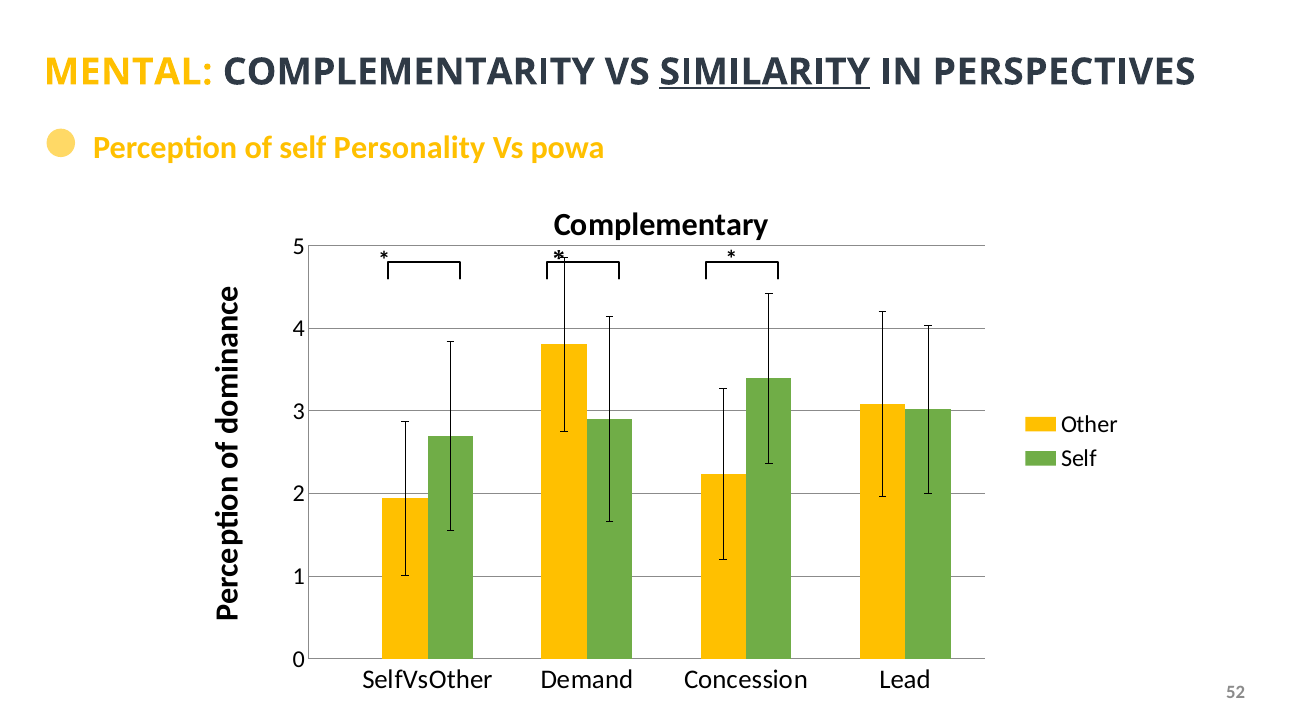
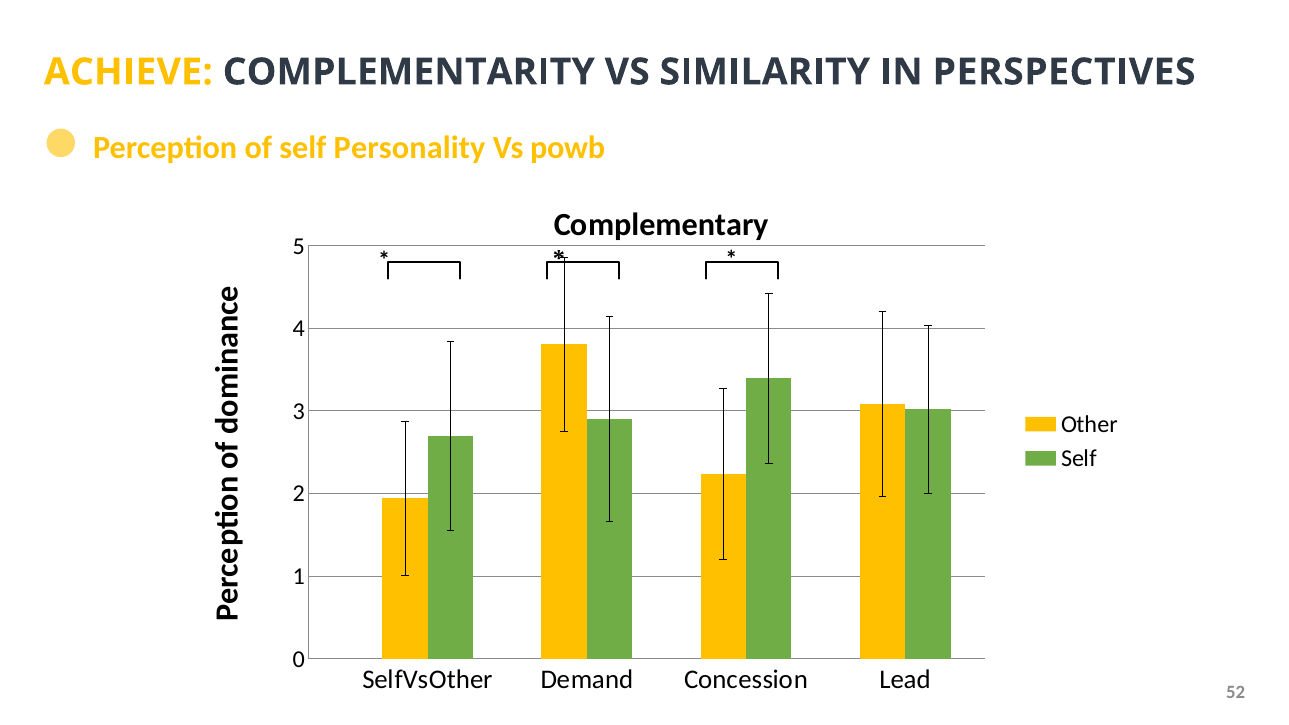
MENTAL: MENTAL -> ACHIEVE
SIMILARITY underline: present -> none
powa: powa -> powb
